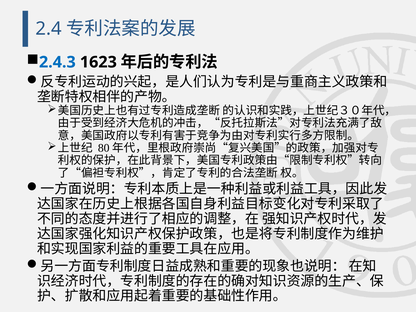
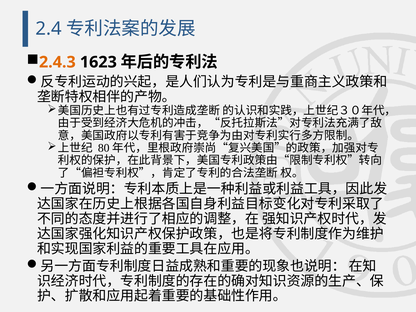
2.4.3 colour: blue -> orange
